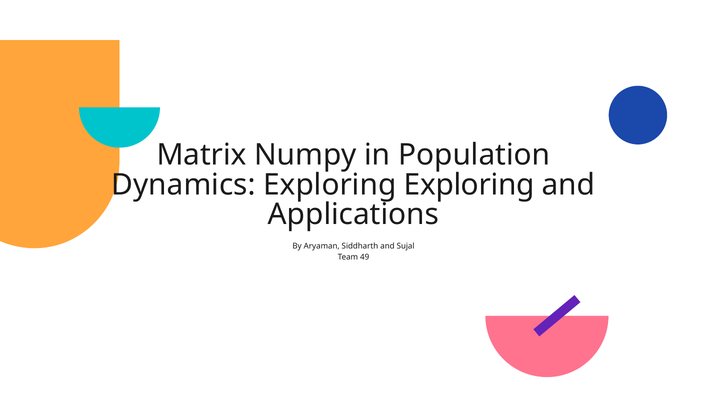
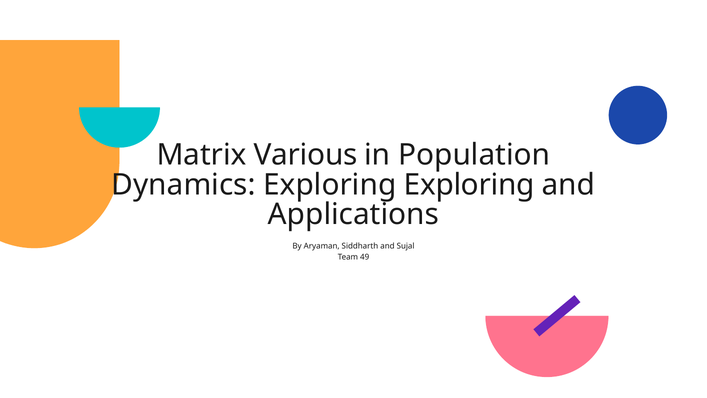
Numpy: Numpy -> Various
